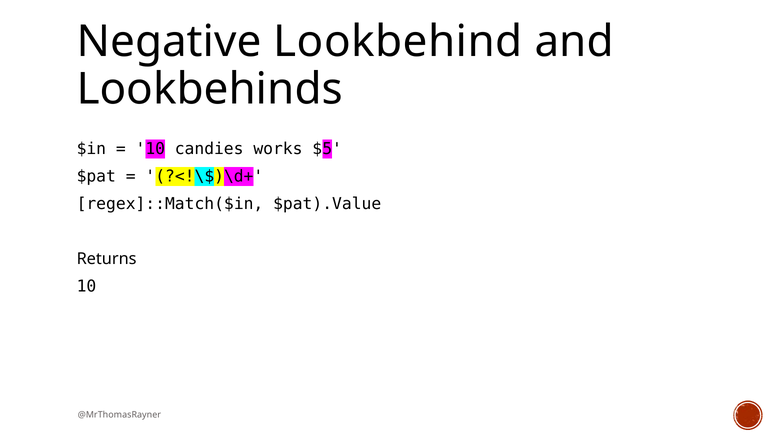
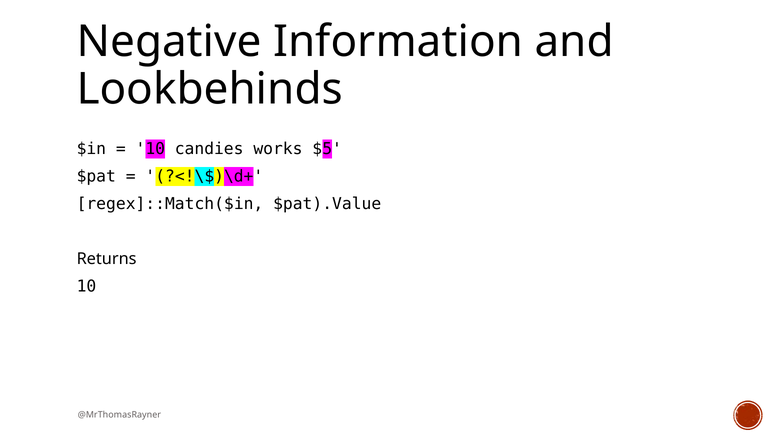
Lookbehind: Lookbehind -> Information
